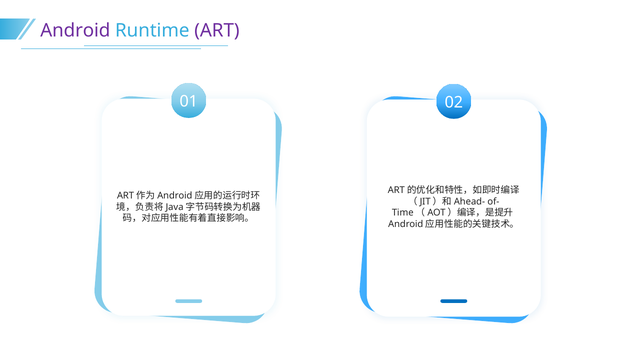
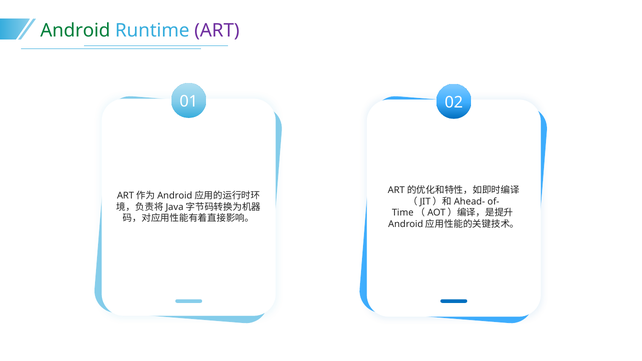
Android colour: purple -> green
